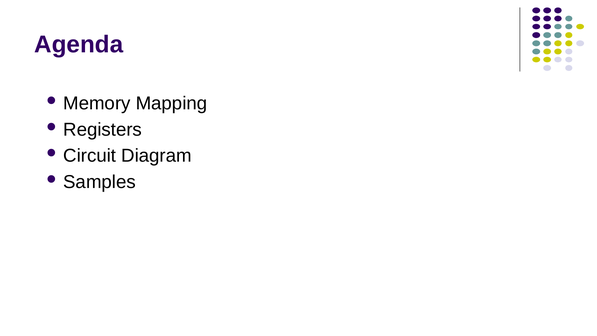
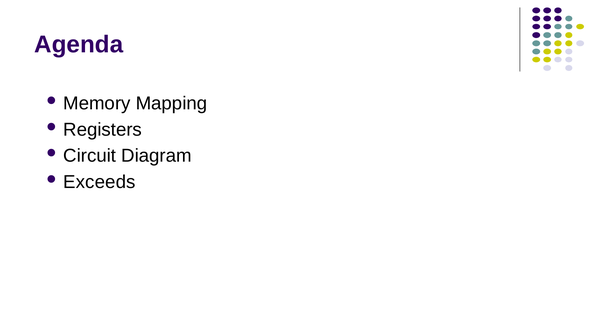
Samples: Samples -> Exceeds
